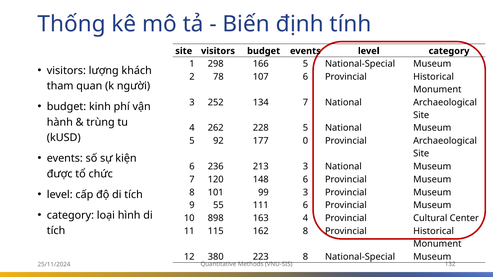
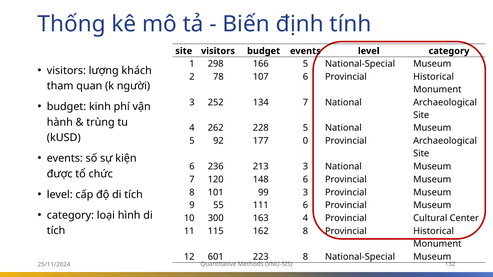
898: 898 -> 300
380: 380 -> 601
